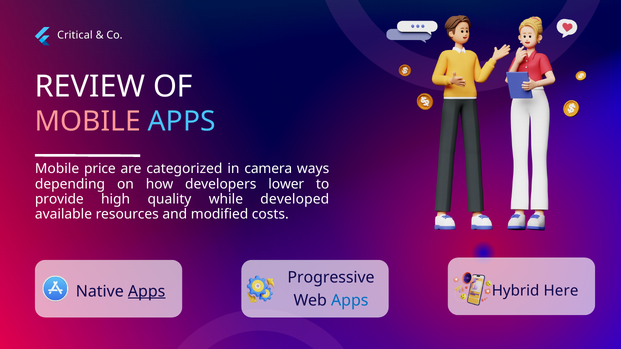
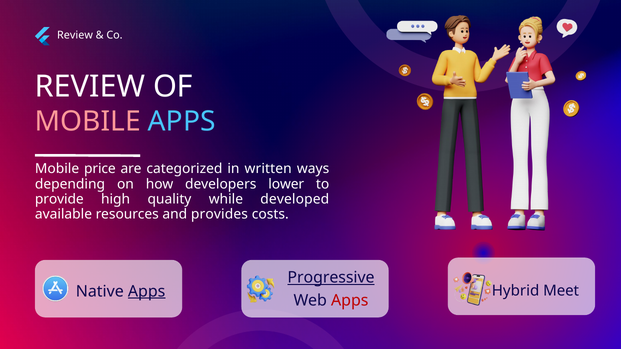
Critical at (75, 35): Critical -> Review
camera: camera -> written
modified: modified -> provides
Progressive underline: none -> present
Here: Here -> Meet
Apps at (350, 301) colour: blue -> red
